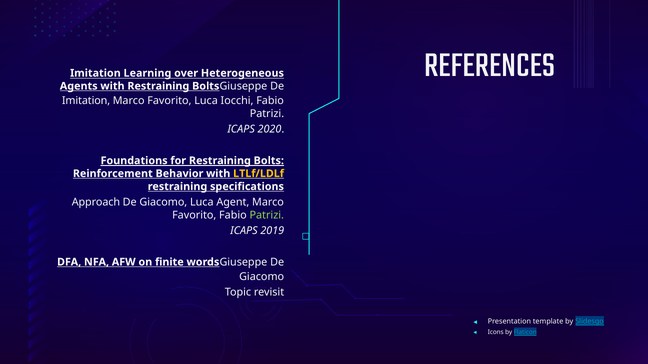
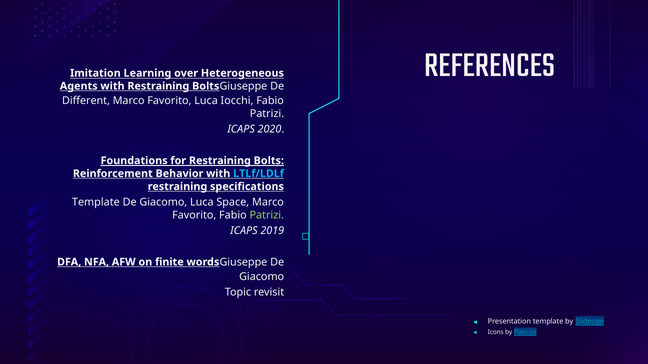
Imitation at (86, 101): Imitation -> Different
LTLf/LDLf colour: yellow -> light blue
Approach at (96, 202): Approach -> Template
Agent: Agent -> Space
